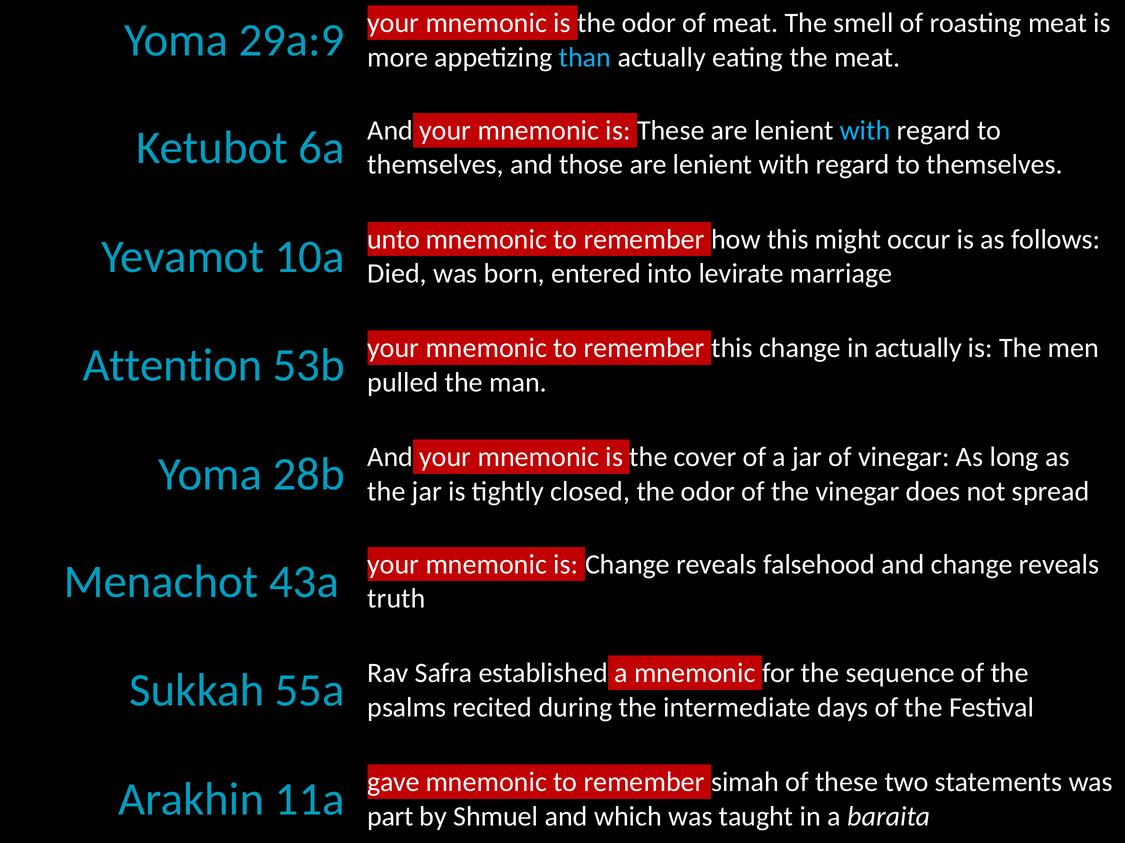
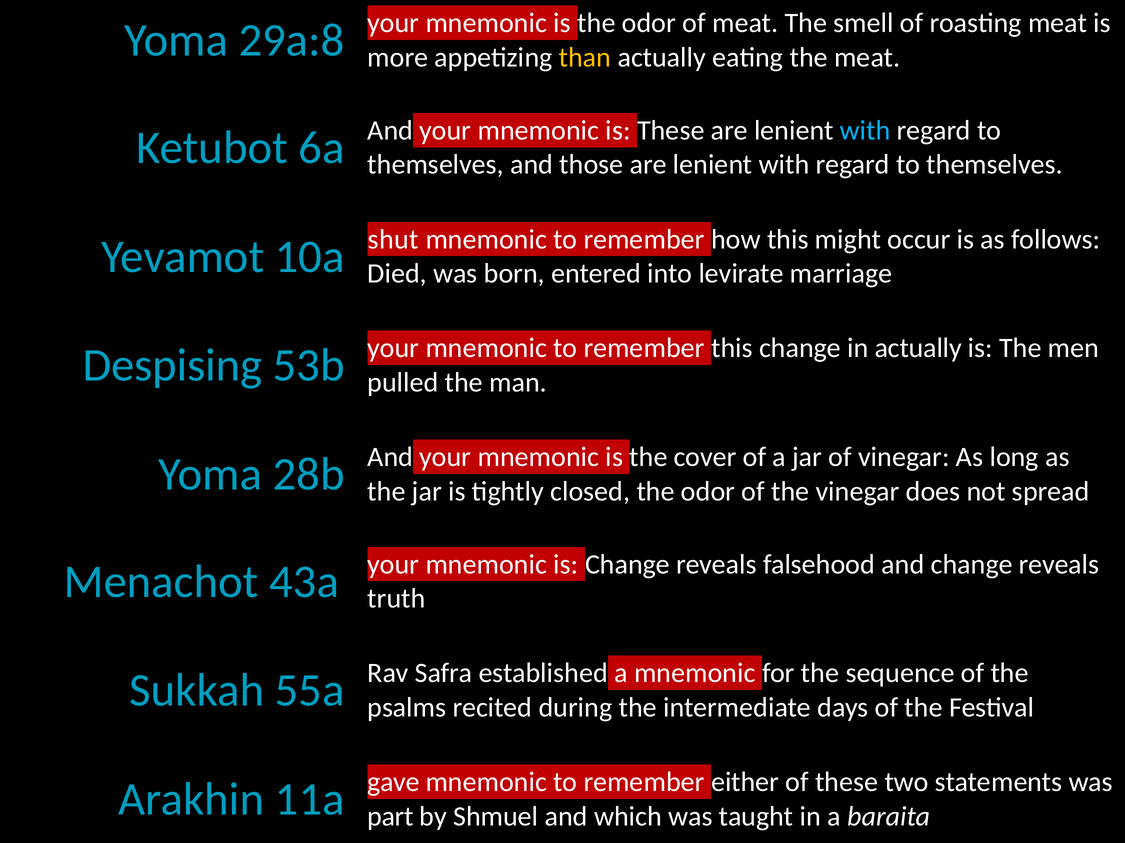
29a:9: 29a:9 -> 29a:8
than colour: light blue -> yellow
unto: unto -> shut
Attention: Attention -> Despising
simah: simah -> either
